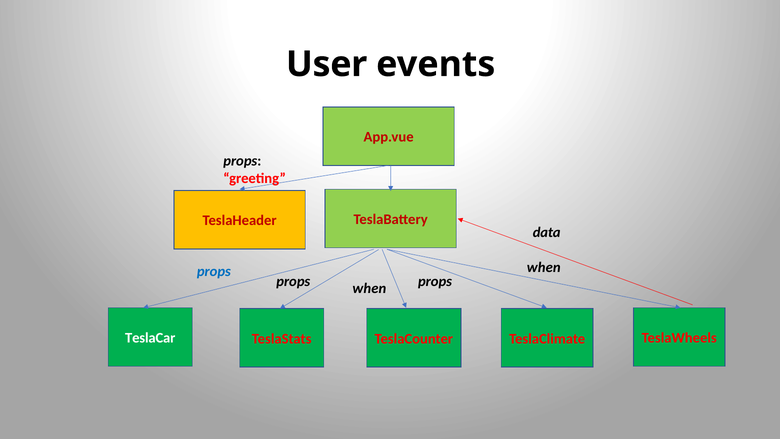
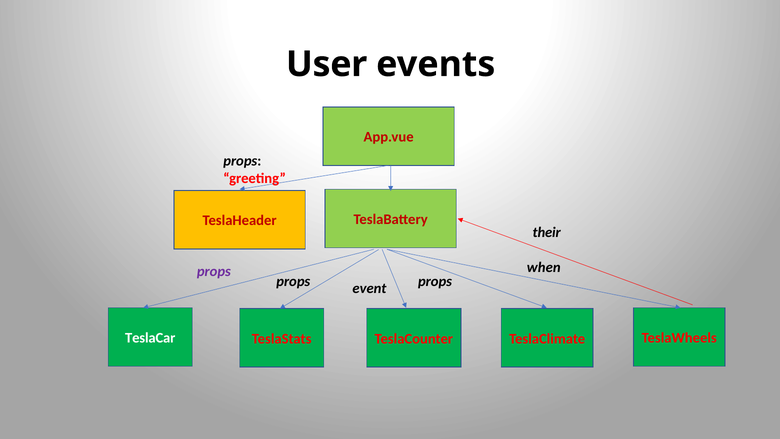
data: data -> their
props at (214, 271) colour: blue -> purple
props when: when -> event
